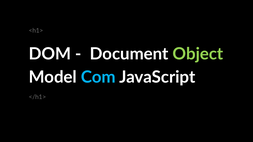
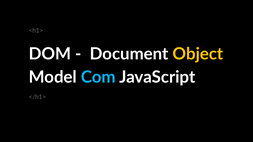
Object colour: light green -> yellow
